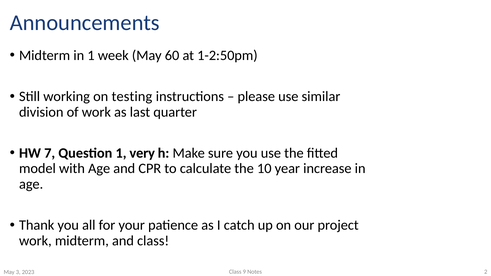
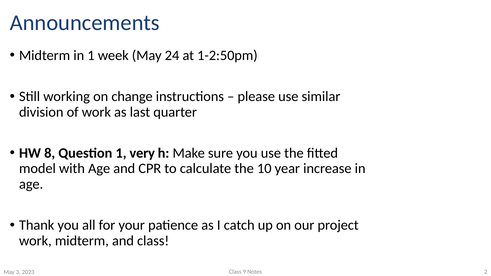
60: 60 -> 24
testing: testing -> change
7: 7 -> 8
